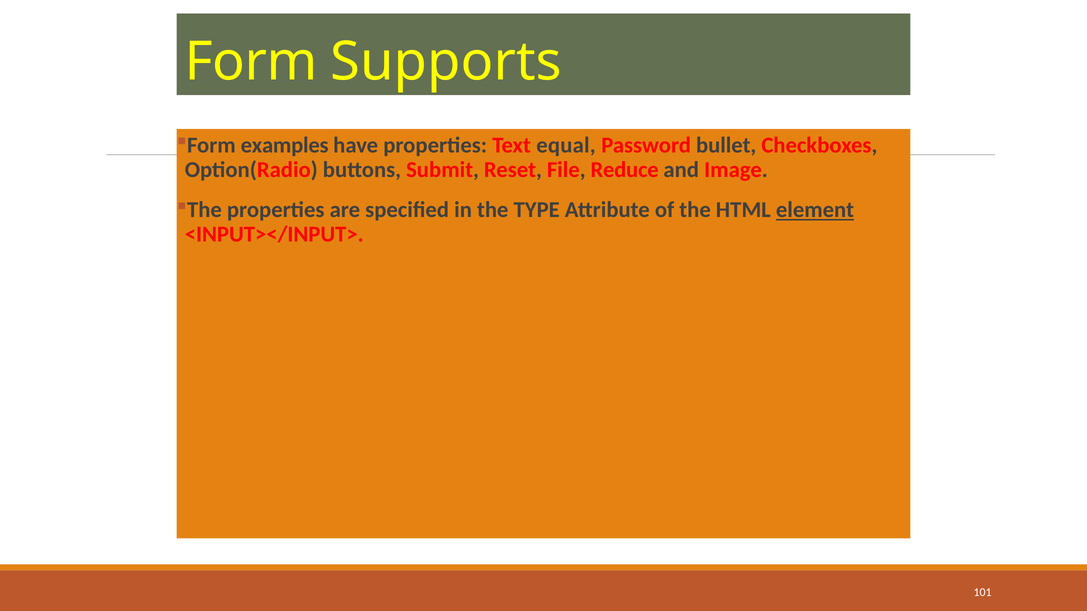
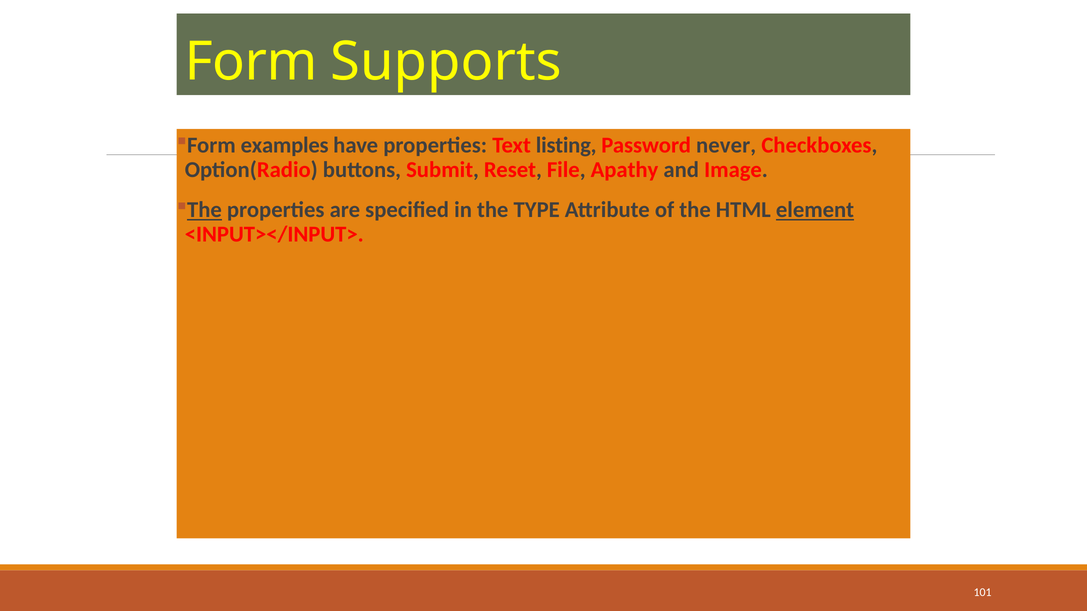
equal: equal -> listing
bullet: bullet -> never
Reduce: Reduce -> Apathy
The at (204, 210) underline: none -> present
